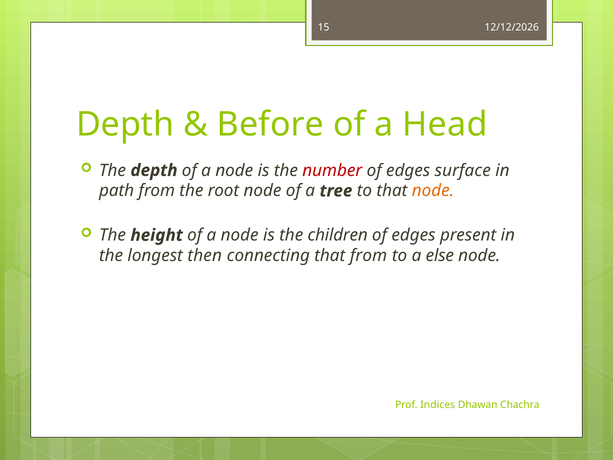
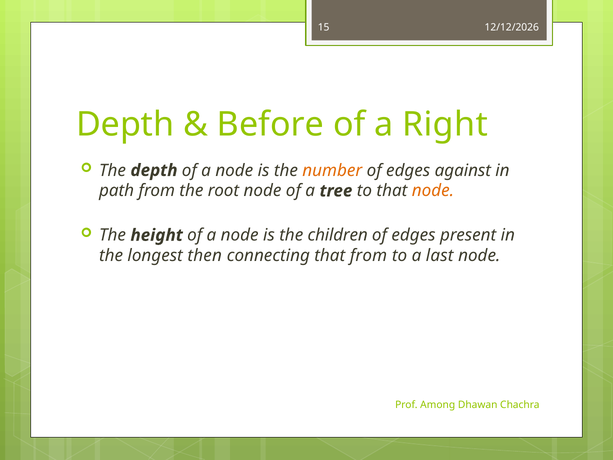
Head: Head -> Right
number colour: red -> orange
surface: surface -> against
else: else -> last
Indices: Indices -> Among
